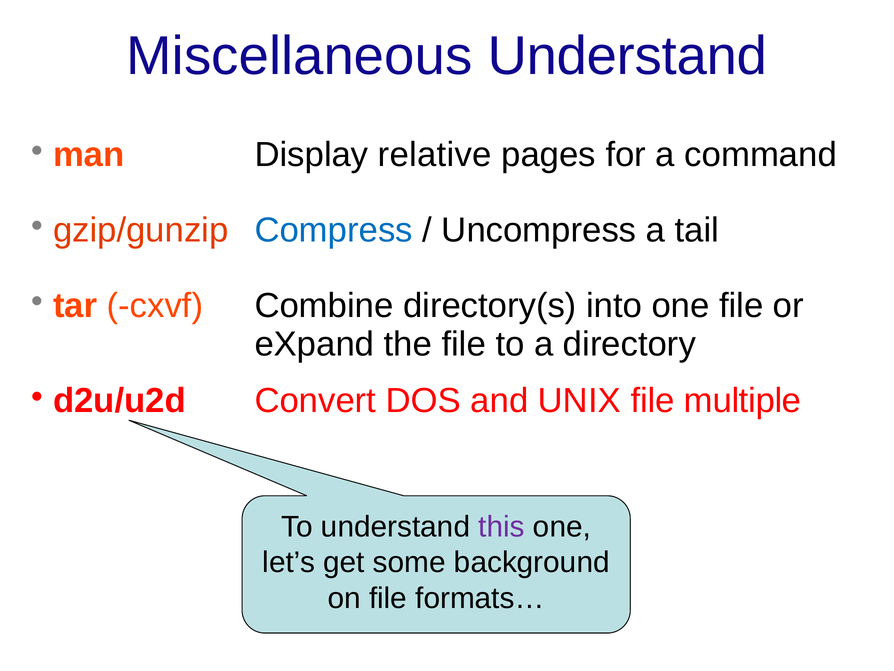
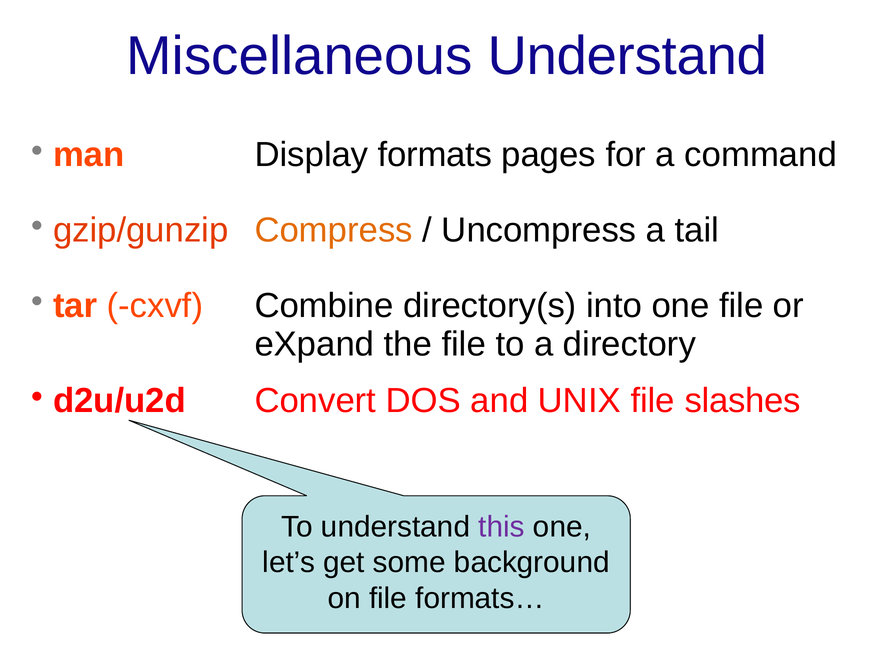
relative: relative -> formats
Compress colour: blue -> orange
multiple: multiple -> slashes
